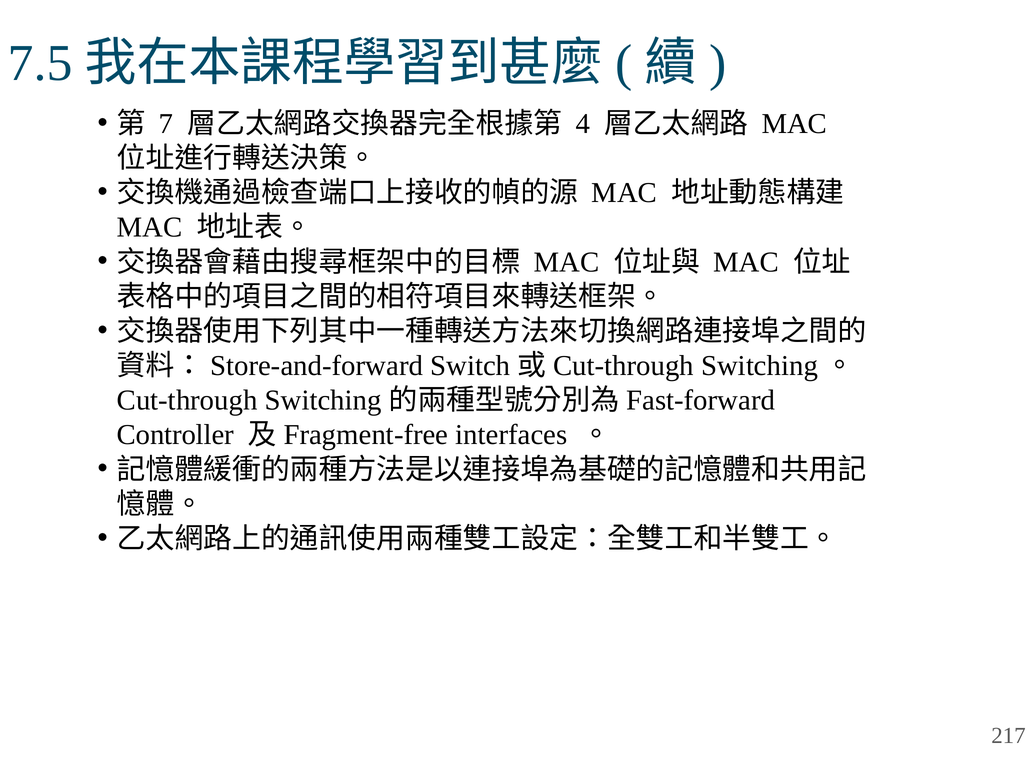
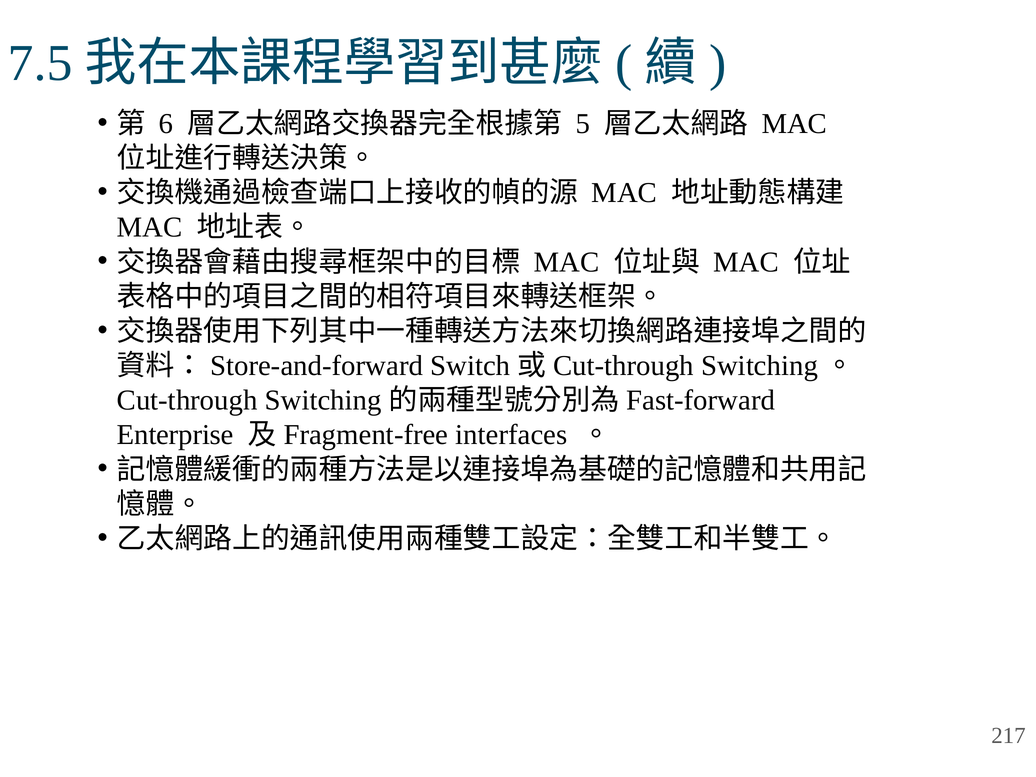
7: 7 -> 6
4: 4 -> 5
Controller: Controller -> Enterprise
